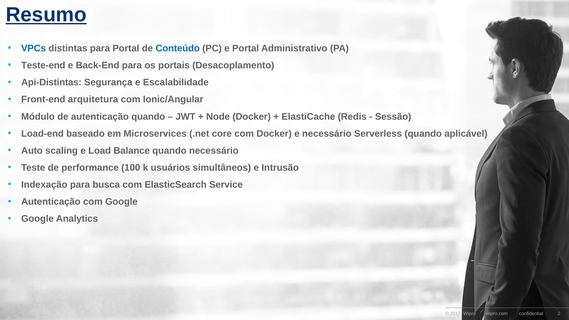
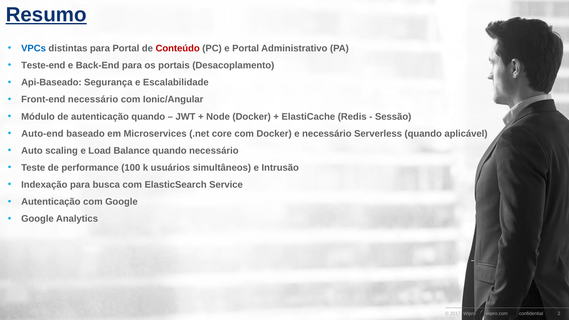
Conteúdo colour: blue -> red
Api-Distintas: Api-Distintas -> Api-Baseado
Front-end arquitetura: arquitetura -> necessário
Load-end: Load-end -> Auto-end
